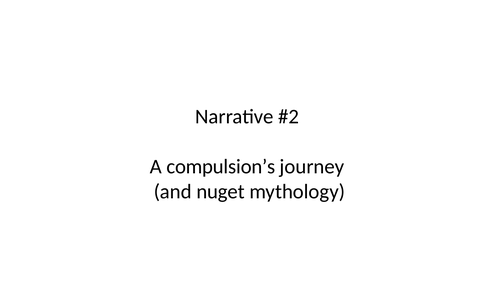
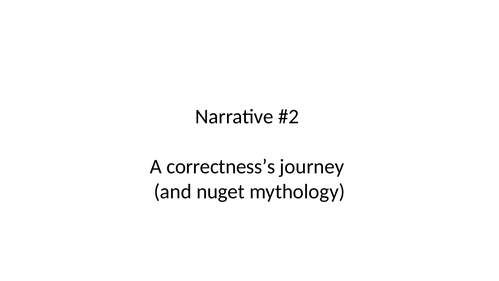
compulsion’s: compulsion’s -> correctness’s
